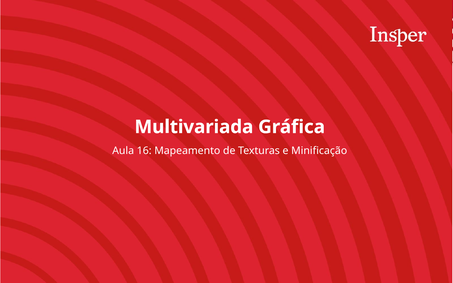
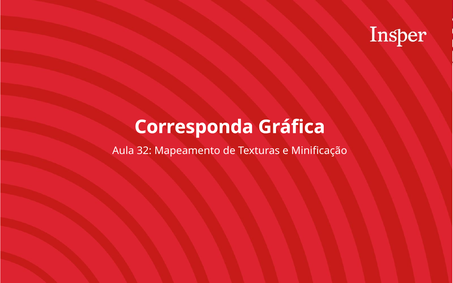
Multivariada: Multivariada -> Corresponda
16: 16 -> 32
